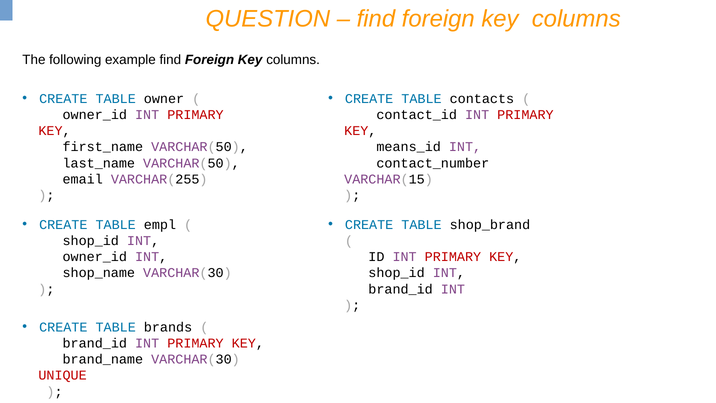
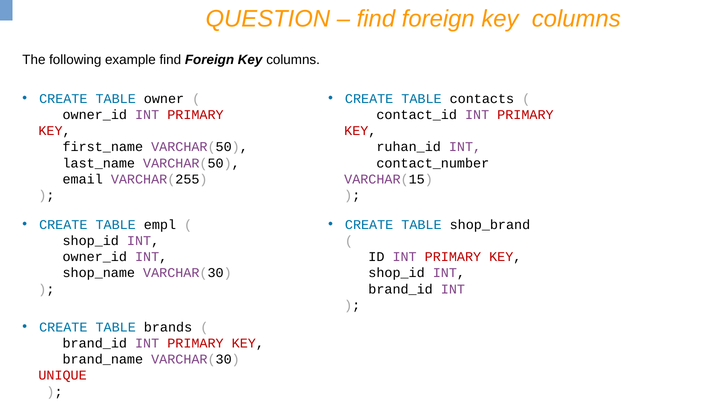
means_id: means_id -> ruhan_id
